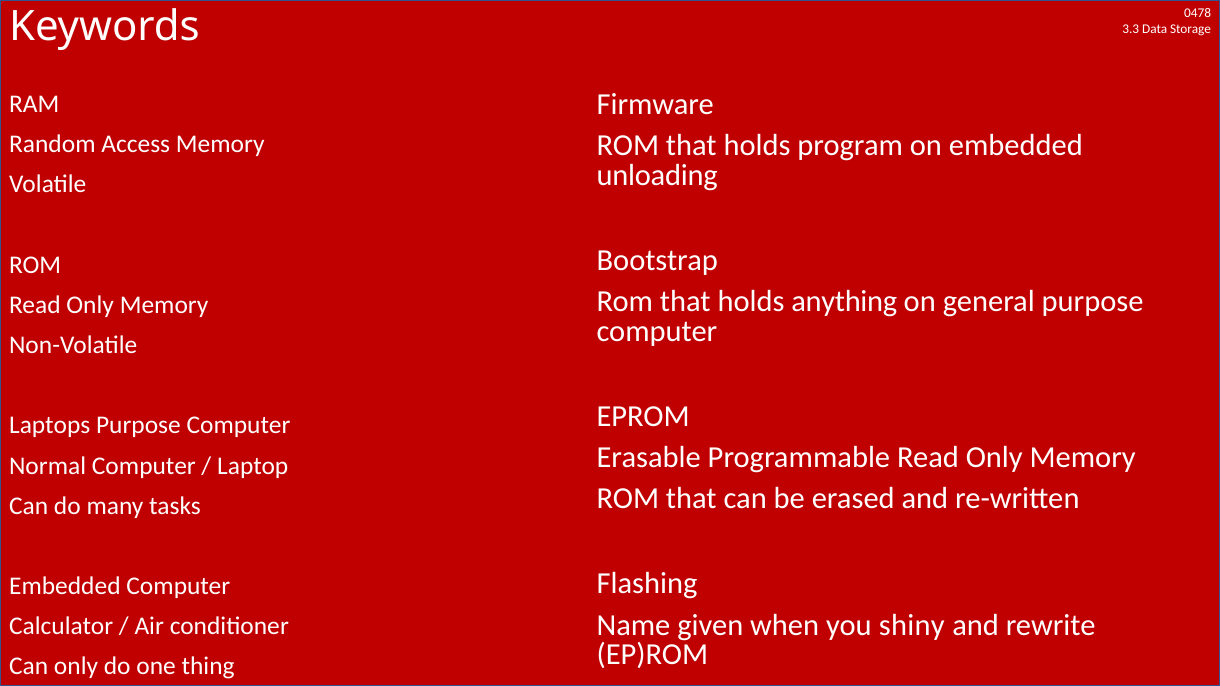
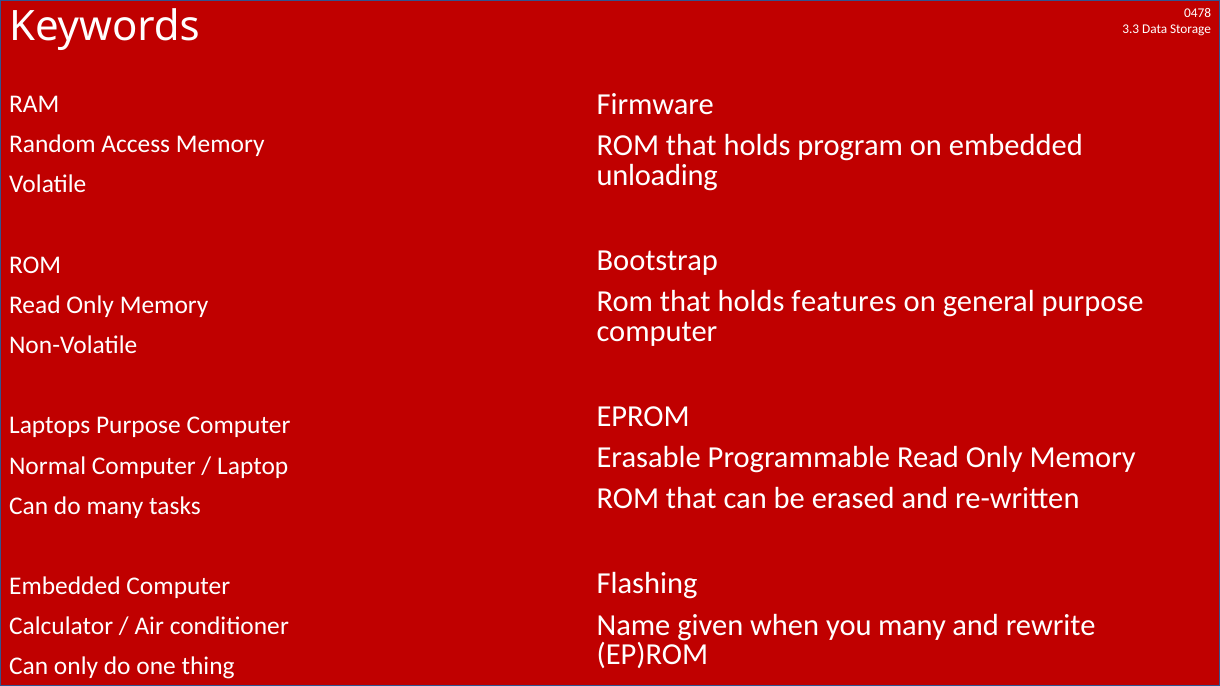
anything: anything -> features
you shiny: shiny -> many
